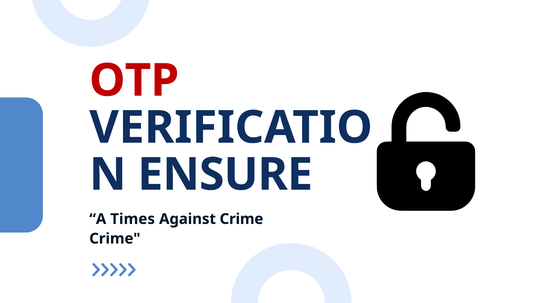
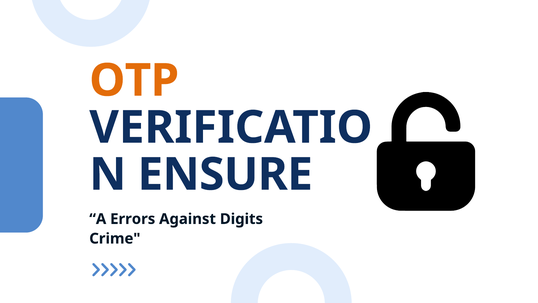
OTP colour: red -> orange
Times: Times -> Errors
Against Crime: Crime -> Digits
